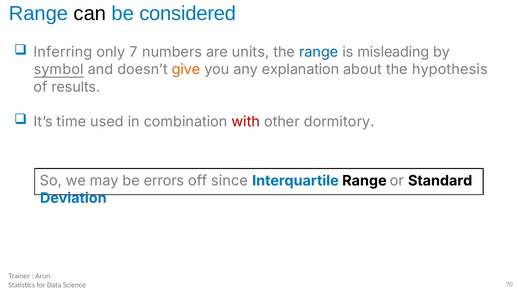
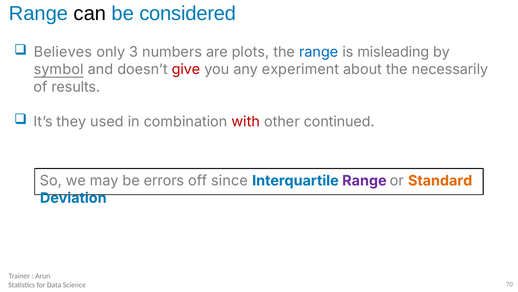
Inferring: Inferring -> Believes
7: 7 -> 3
units: units -> plots
give colour: orange -> red
explanation: explanation -> experiment
hypothesis: hypothesis -> necessarily
time: time -> they
dormitory: dormitory -> continued
Range at (364, 180) colour: black -> purple
Standard colour: black -> orange
